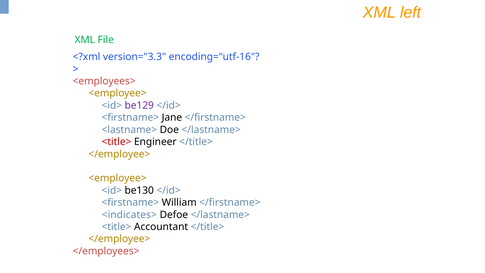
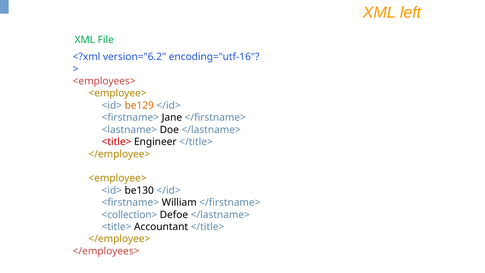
version="3.3: version="3.3 -> version="6.2
be129 colour: purple -> orange
<indicates>: <indicates> -> <collection>
